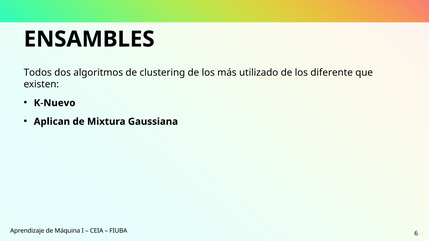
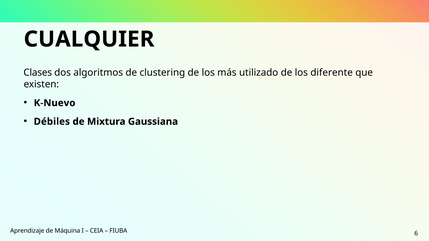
ENSAMBLES: ENSAMBLES -> CUALQUIER
Todos: Todos -> Clases
Aplican: Aplican -> Débiles
